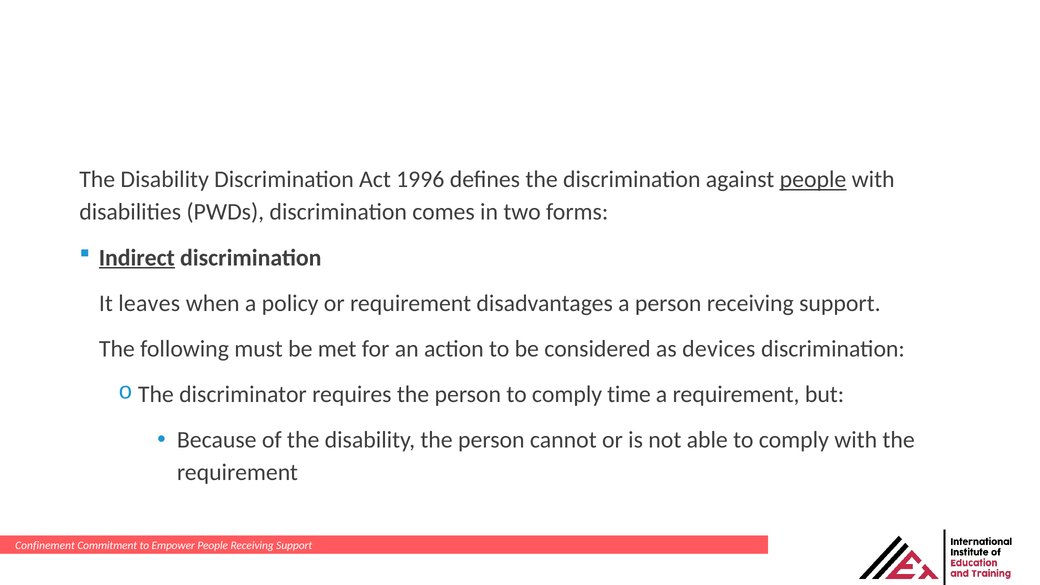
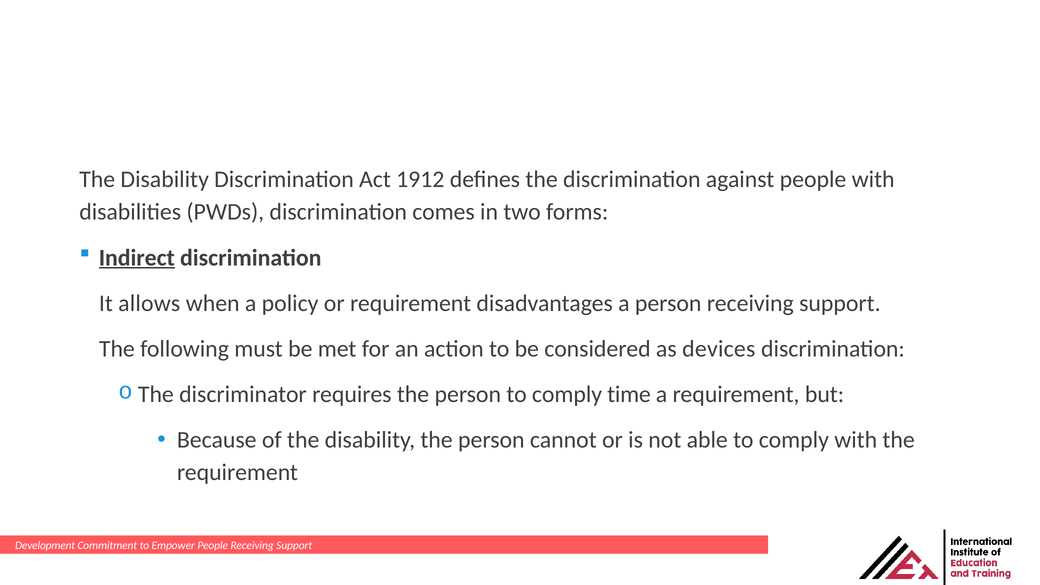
1996: 1996 -> 1912
people at (813, 180) underline: present -> none
leaves: leaves -> allows
Confinement: Confinement -> Development
